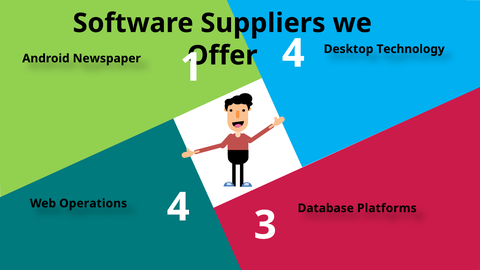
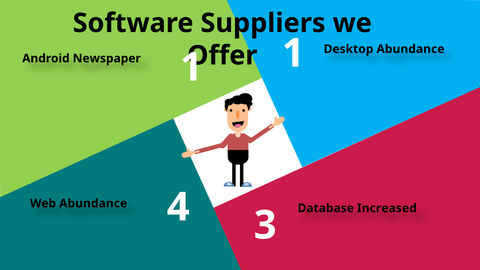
Desktop Technology: Technology -> Abundance
4 at (293, 54): 4 -> 1
Web Operations: Operations -> Abundance
Platforms: Platforms -> Increased
